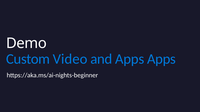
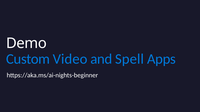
and Apps: Apps -> Spell
